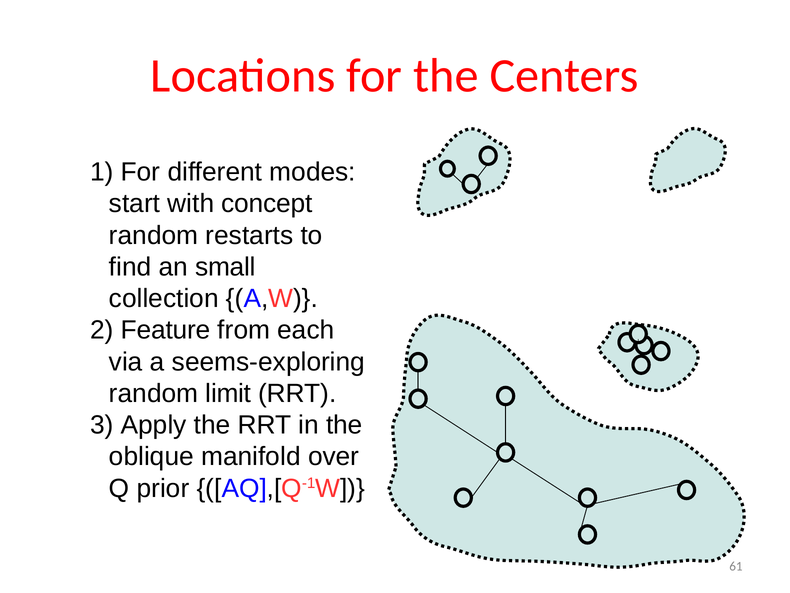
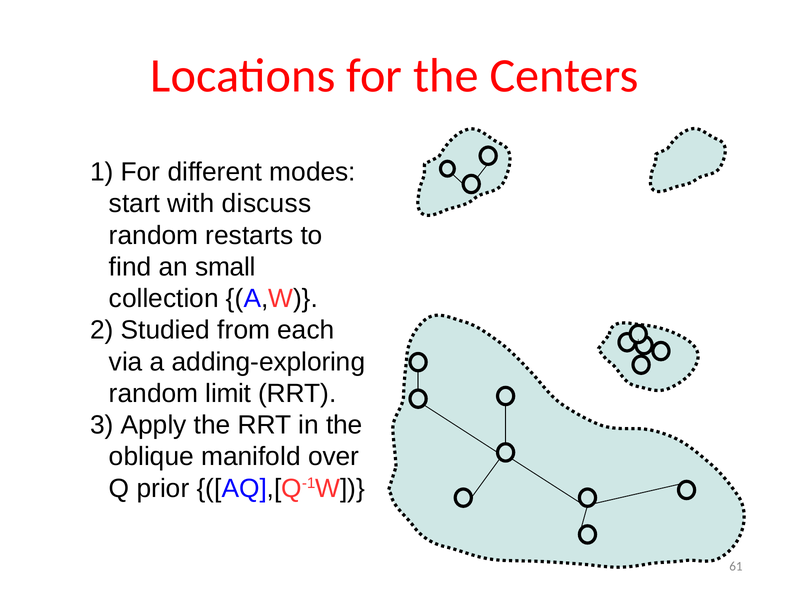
concept: concept -> discuss
Feature: Feature -> Studied
seems-exploring: seems-exploring -> adding-exploring
